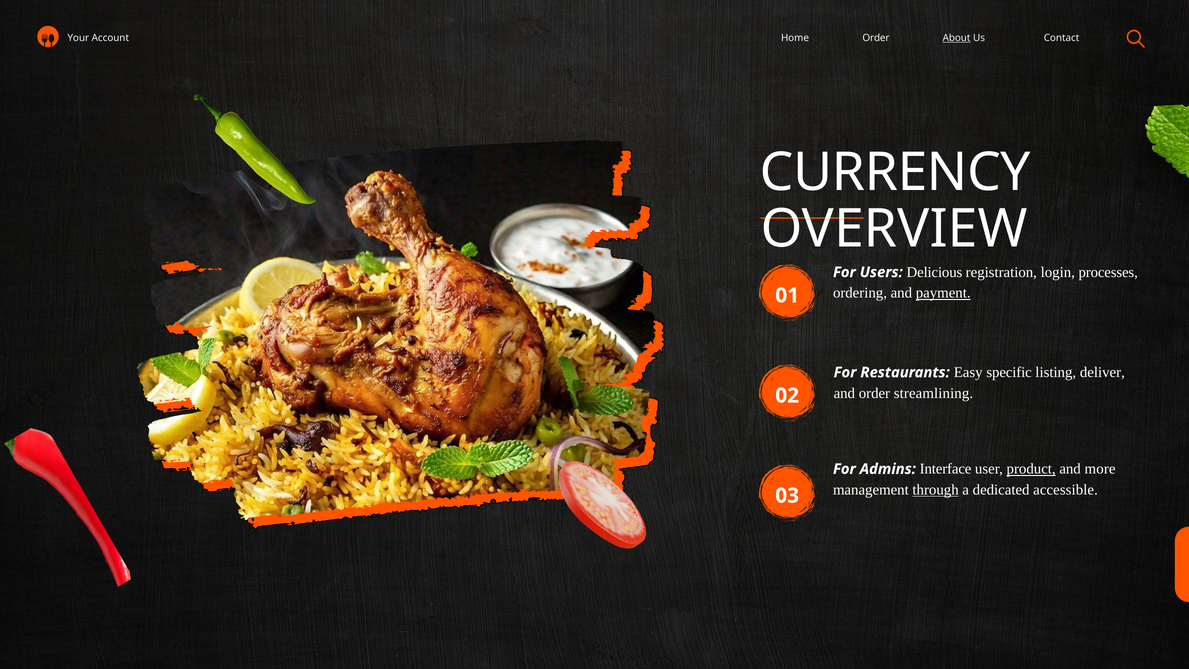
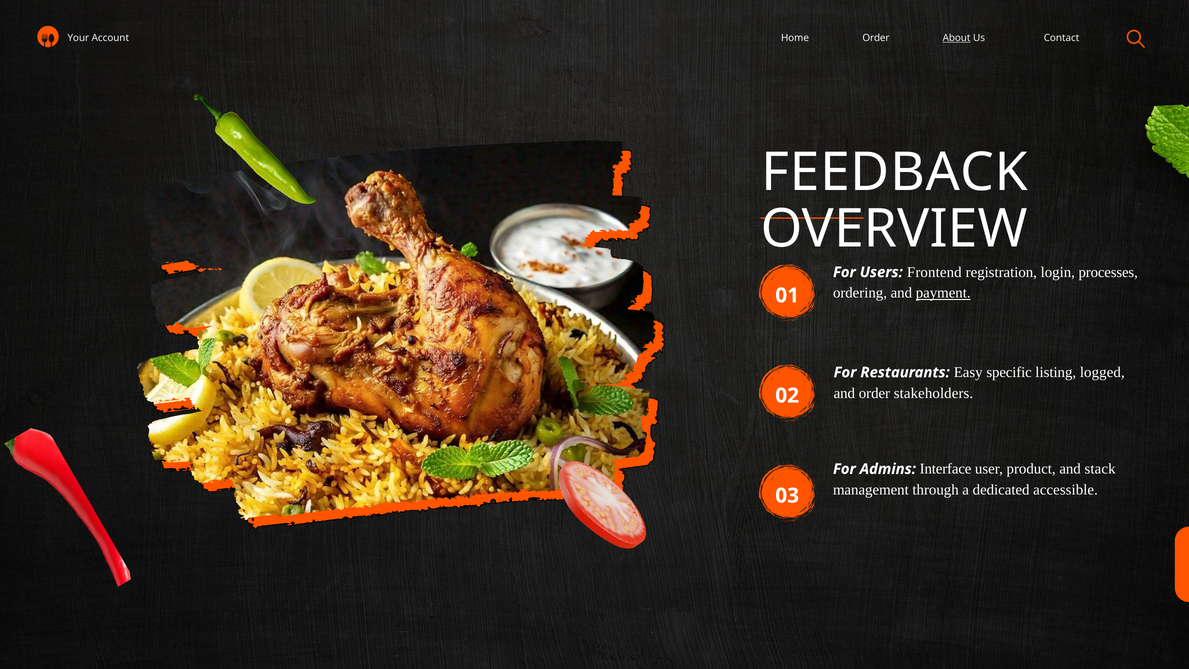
CURRENCY: CURRENCY -> FEEDBACK
Delicious: Delicious -> Frontend
deliver: deliver -> logged
streamlining: streamlining -> stakeholders
product underline: present -> none
more: more -> stack
through underline: present -> none
